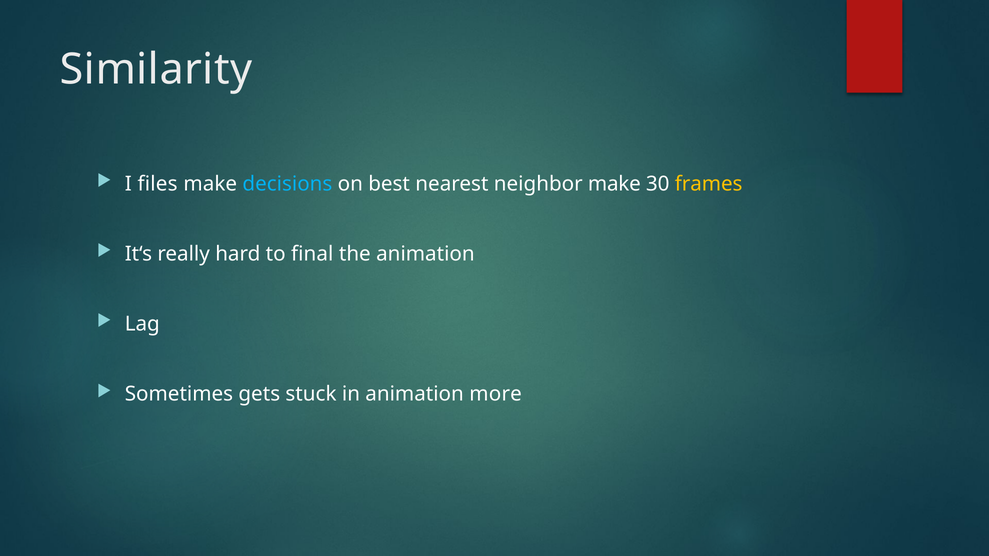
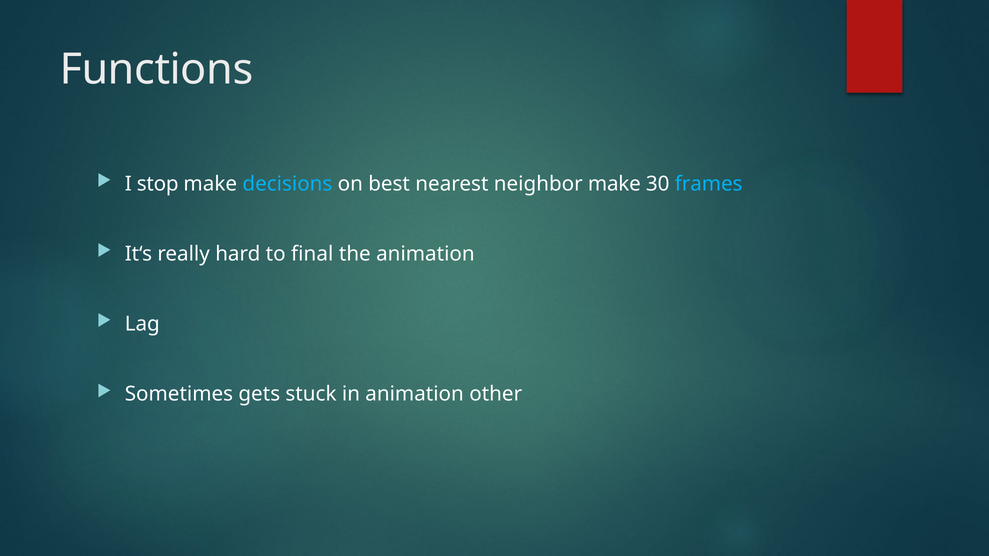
Similarity: Similarity -> Functions
files: files -> stop
frames colour: yellow -> light blue
more: more -> other
